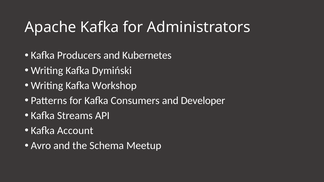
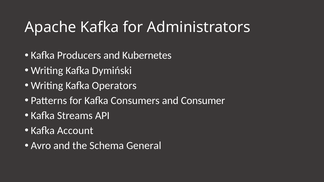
Workshop: Workshop -> Operators
Developer: Developer -> Consumer
Meetup: Meetup -> General
